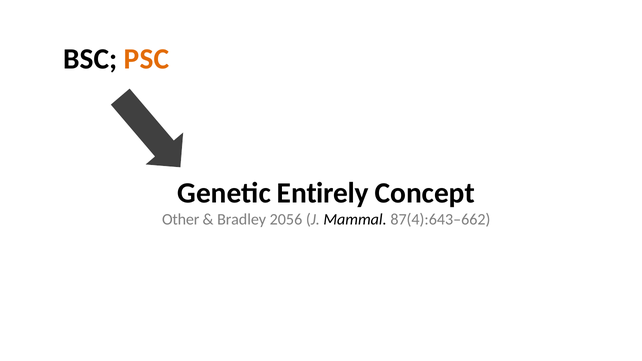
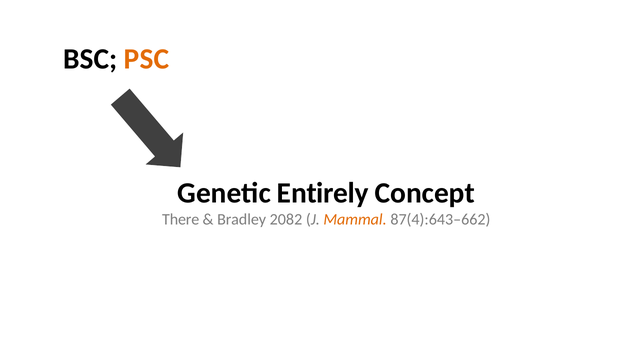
Other: Other -> There
2056: 2056 -> 2082
Mammal colour: black -> orange
